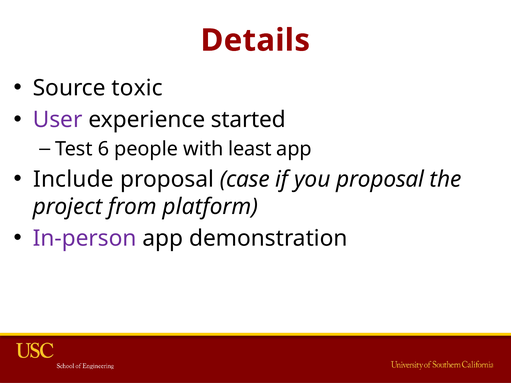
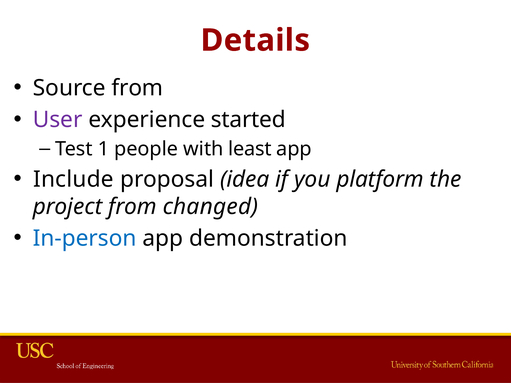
Source toxic: toxic -> from
6: 6 -> 1
case: case -> idea
you proposal: proposal -> platform
platform: platform -> changed
In-person colour: purple -> blue
